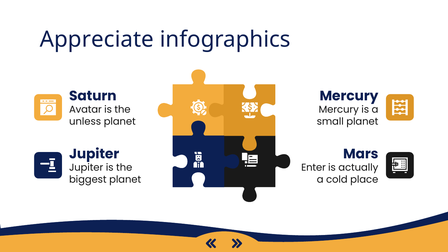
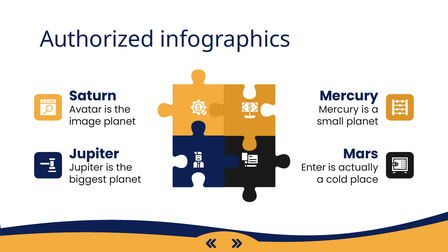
Appreciate: Appreciate -> Authorized
unless: unless -> image
